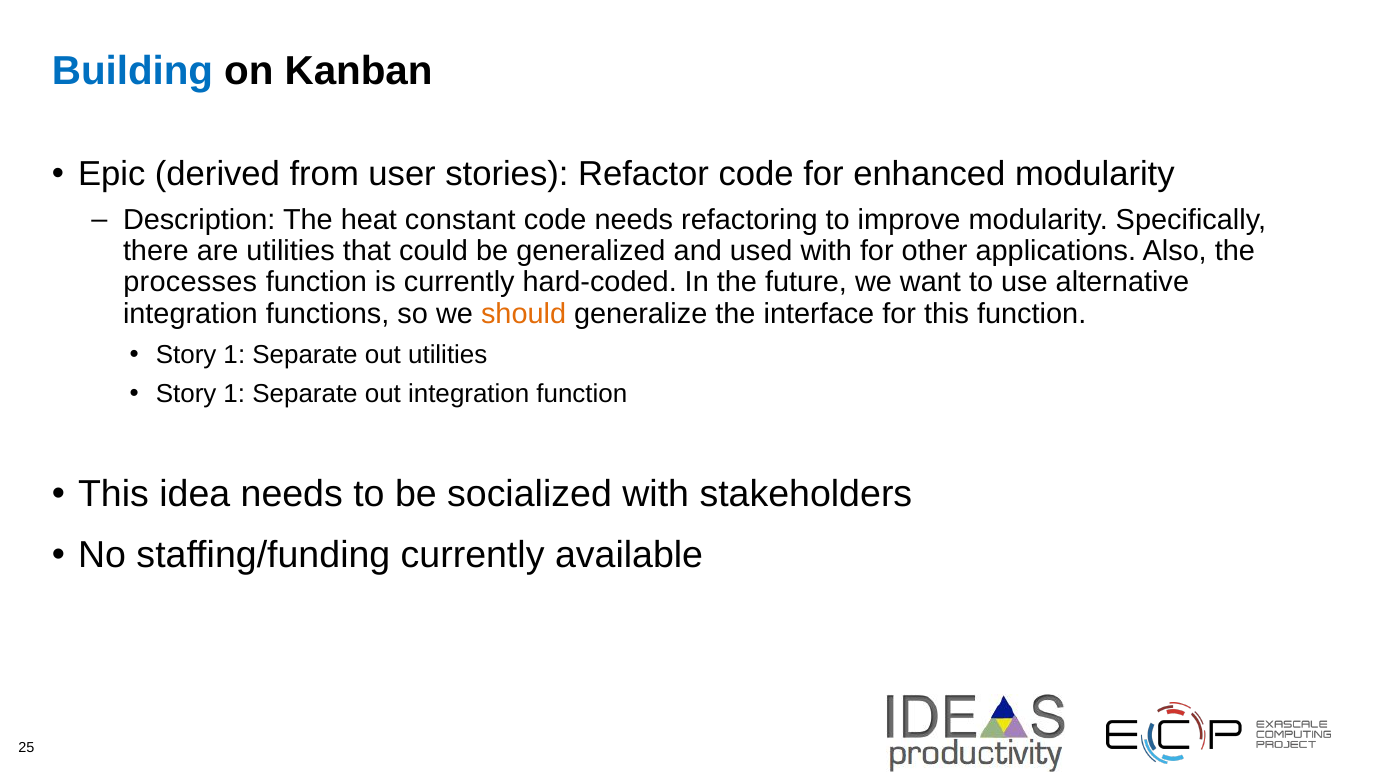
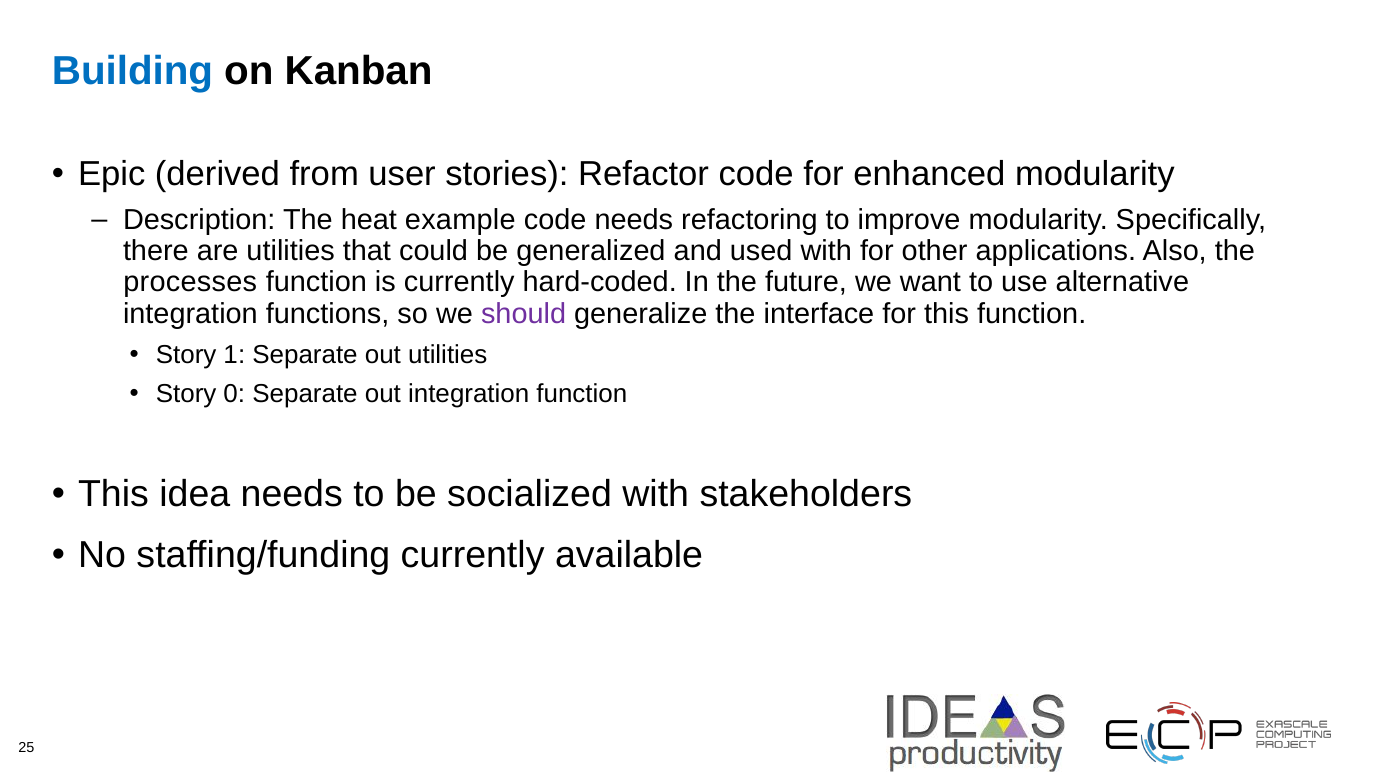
constant: constant -> example
should colour: orange -> purple
1 at (234, 394): 1 -> 0
